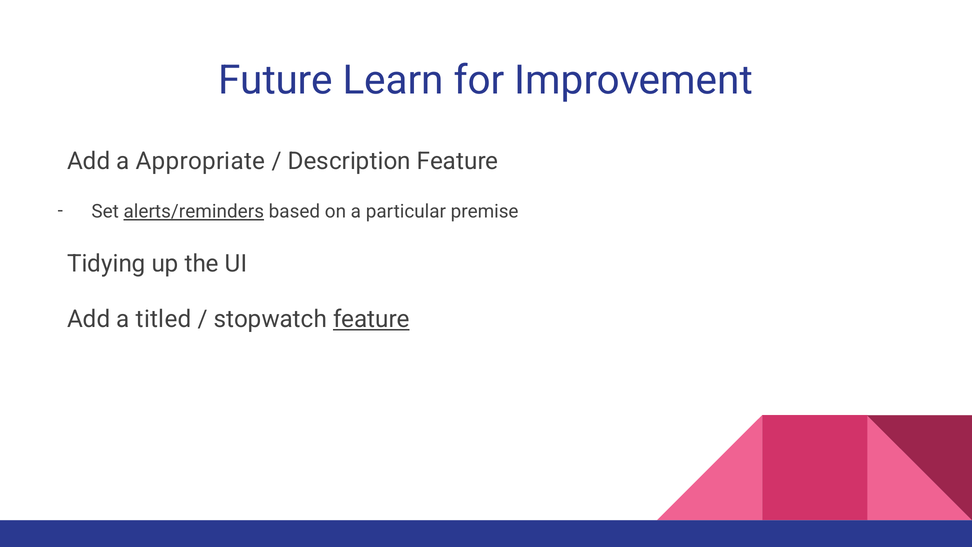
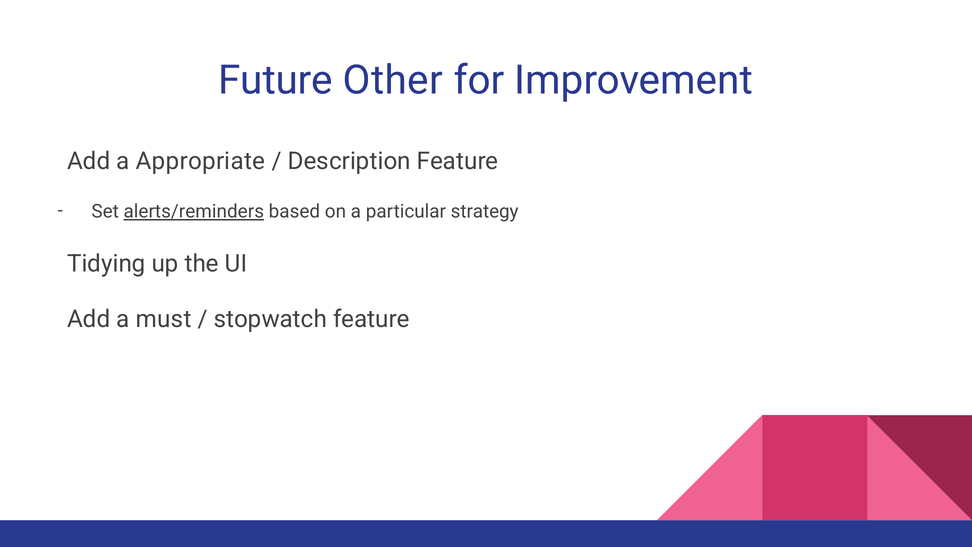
Learn: Learn -> Other
premise: premise -> strategy
titled: titled -> must
feature at (371, 319) underline: present -> none
